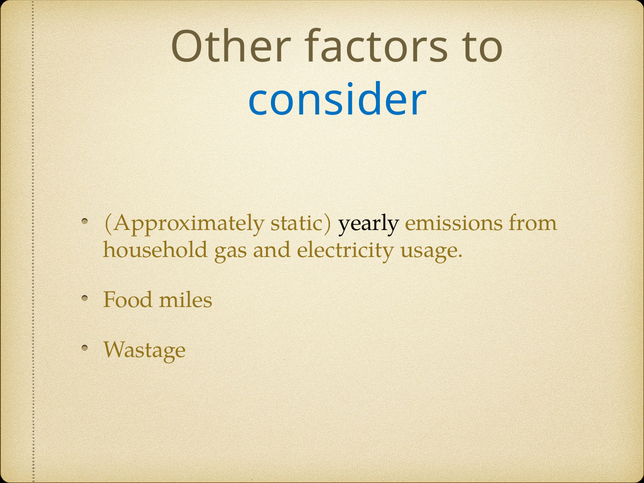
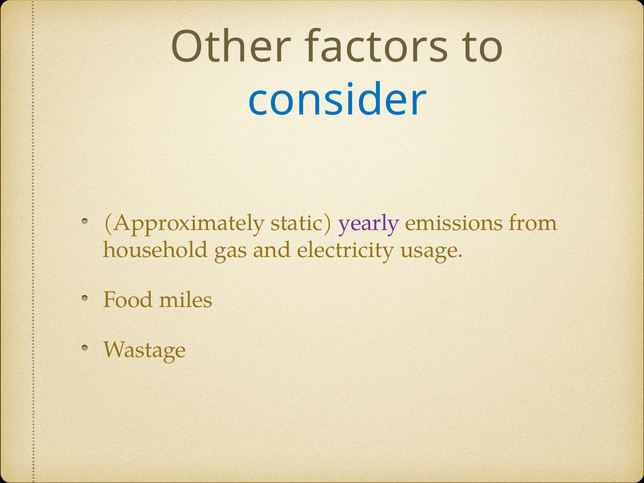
yearly colour: black -> purple
